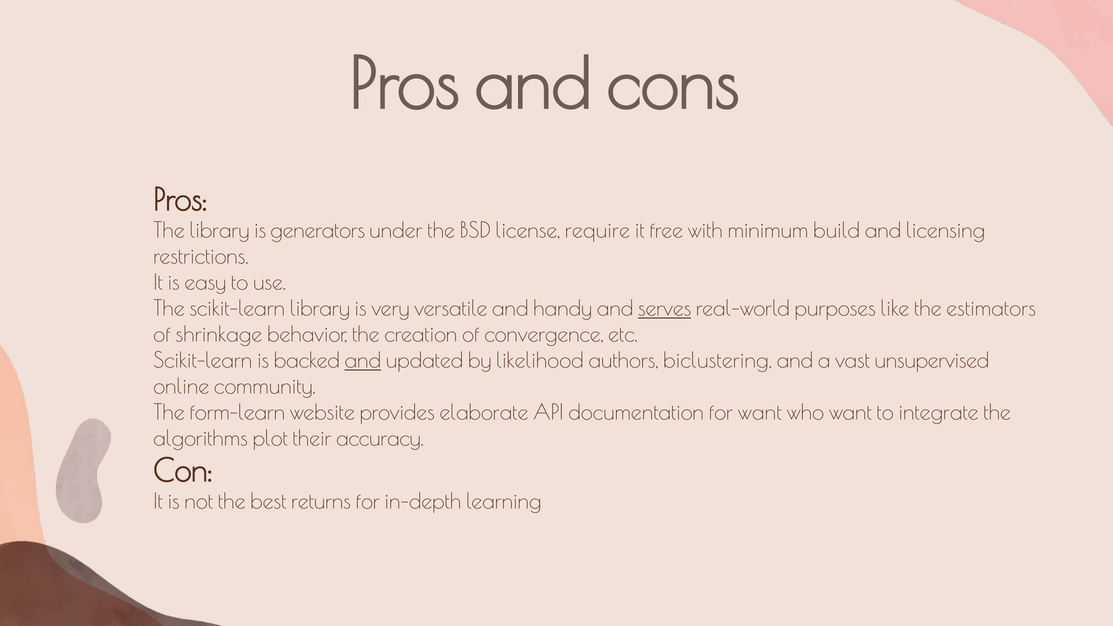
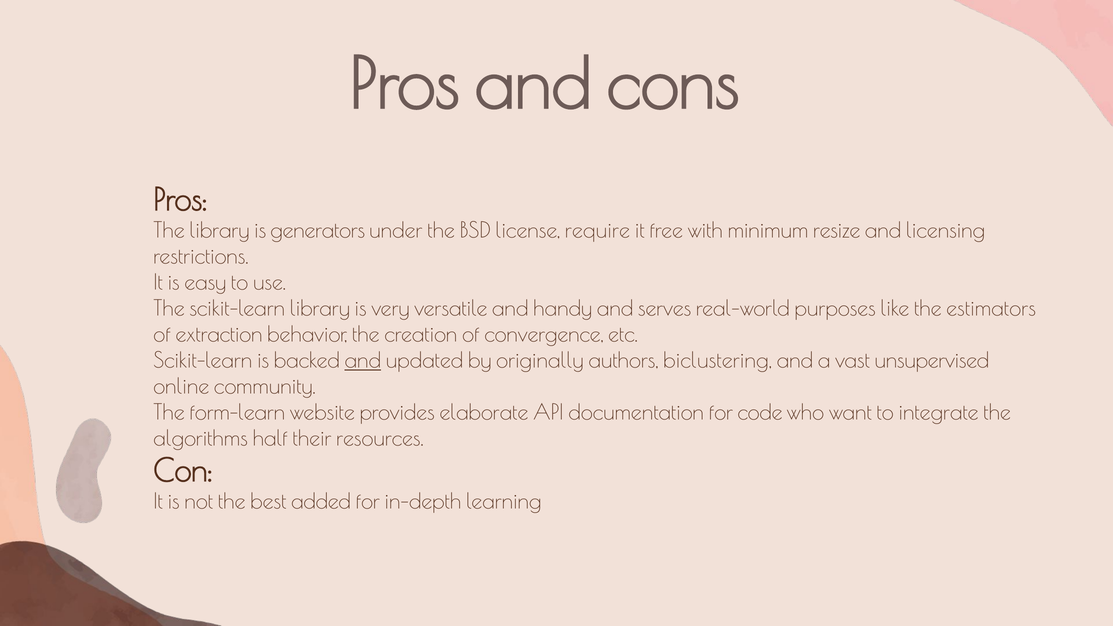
build: build -> resize
serves underline: present -> none
shrinkage: shrinkage -> extraction
likelihood: likelihood -> originally
for want: want -> code
plot: plot -> half
accuracy: accuracy -> resources
returns: returns -> added
